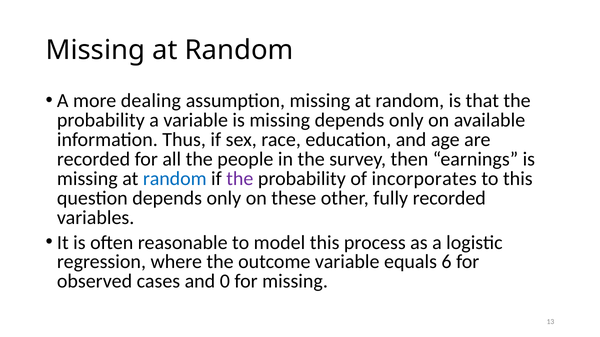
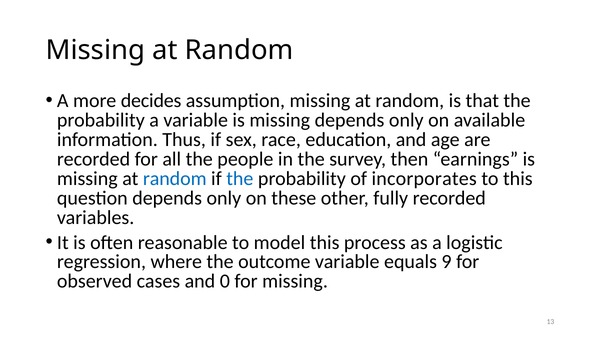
dealing: dealing -> decides
the at (240, 179) colour: purple -> blue
6: 6 -> 9
